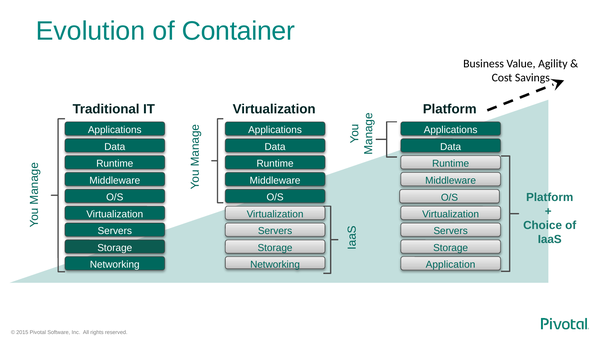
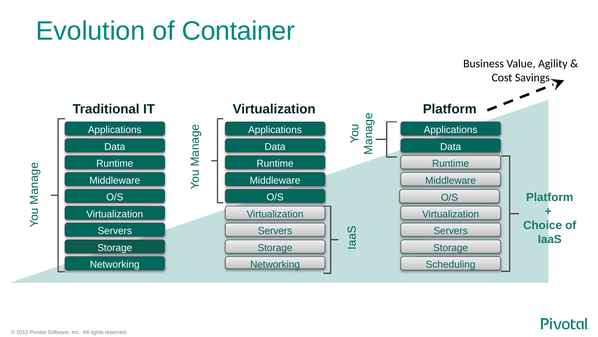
Application: Application -> Scheduling
